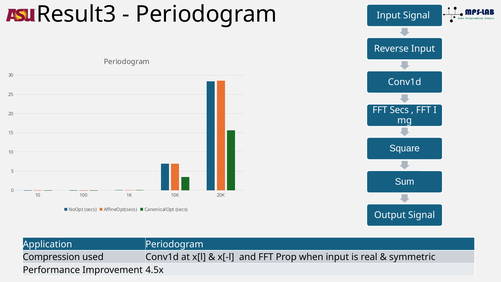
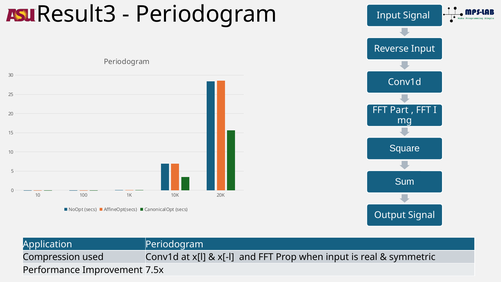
FFT Secs: Secs -> Part
4.5x: 4.5x -> 7.5x
